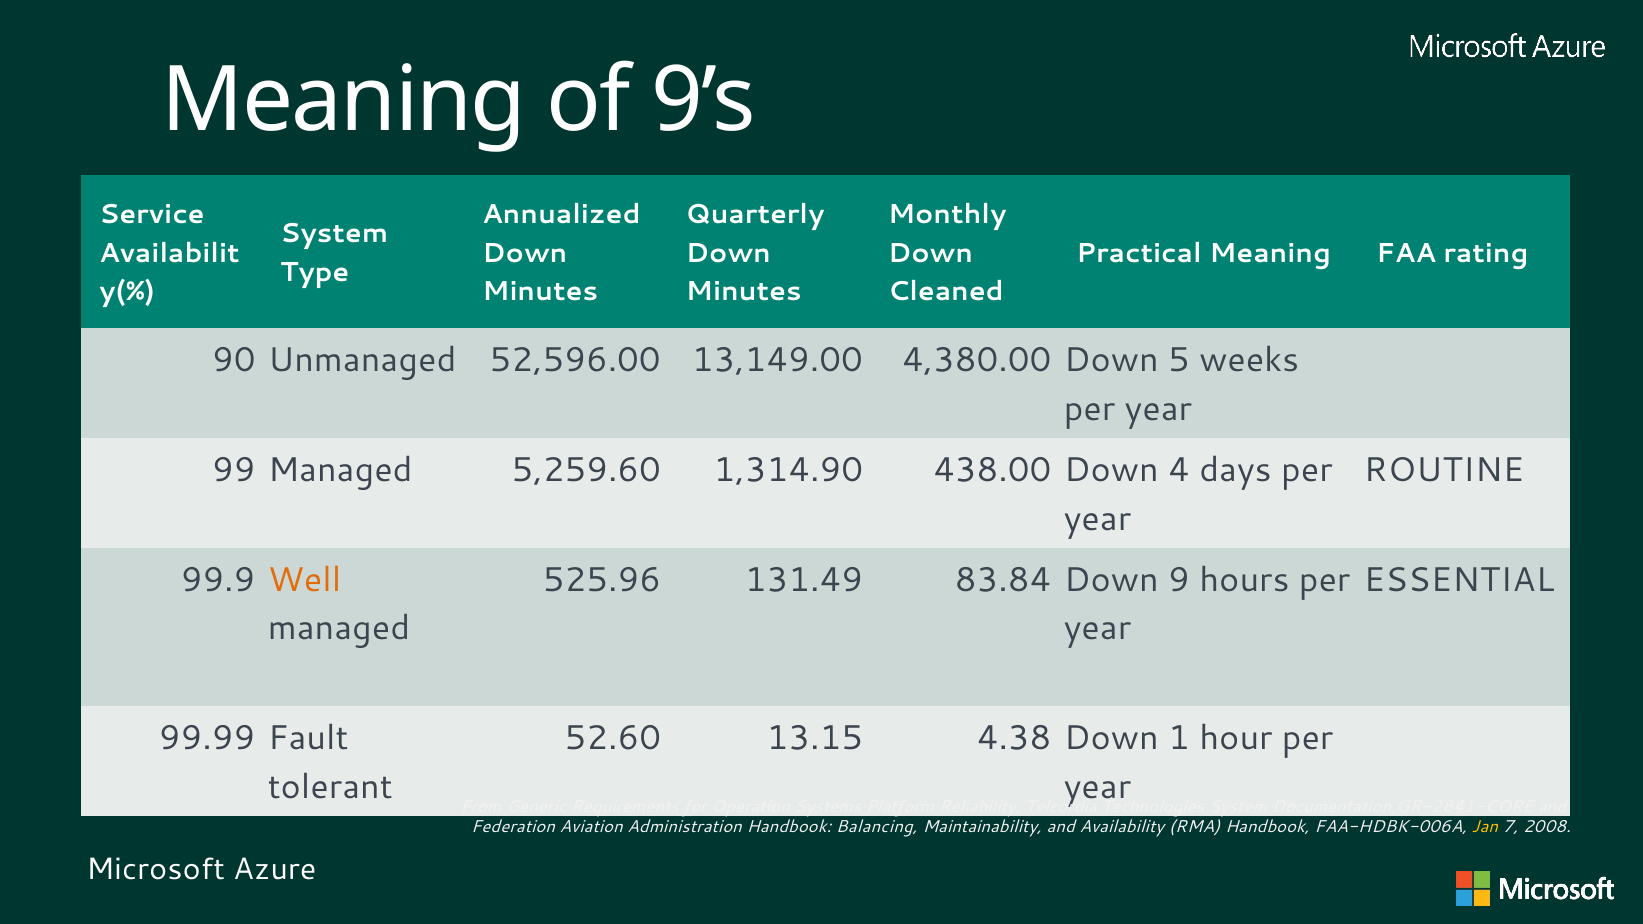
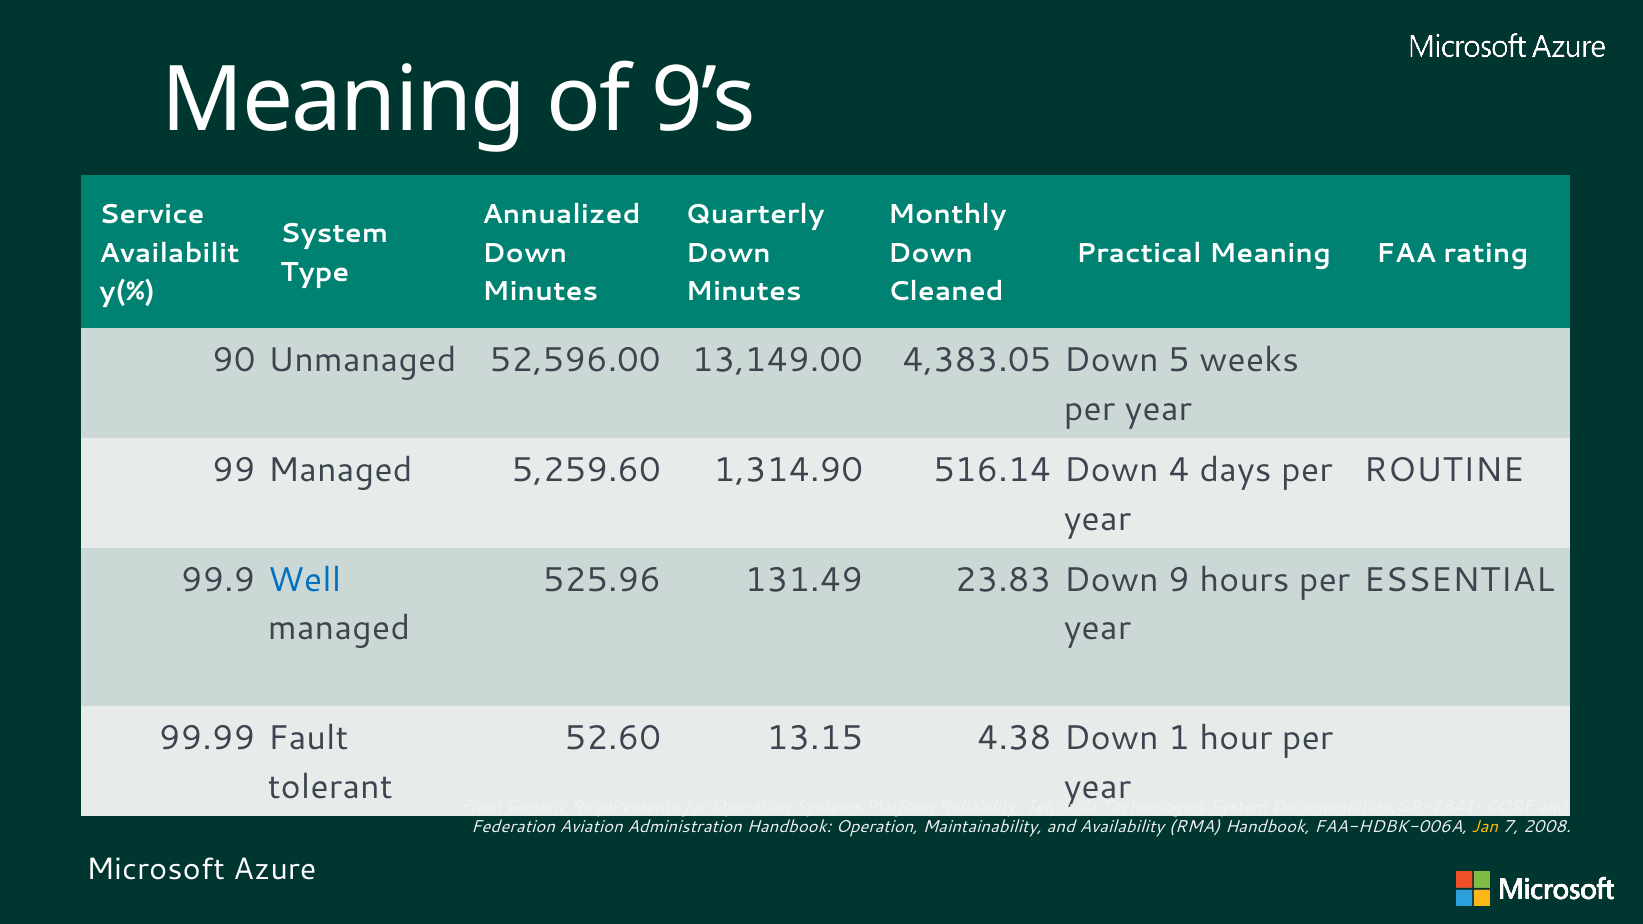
4,380.00: 4,380.00 -> 4,383.05
438.00: 438.00 -> 516.14
Well colour: orange -> blue
83.84: 83.84 -> 23.83
Handbook Balancing: Balancing -> Operation
